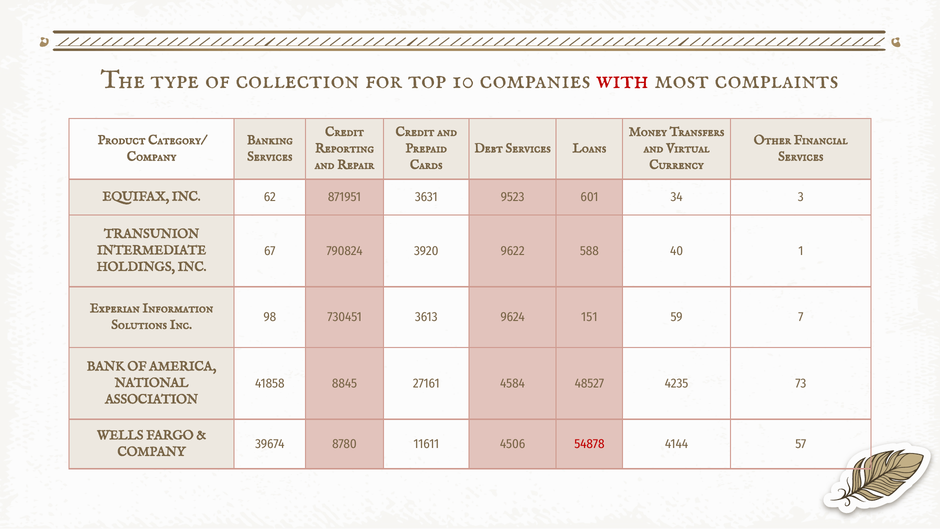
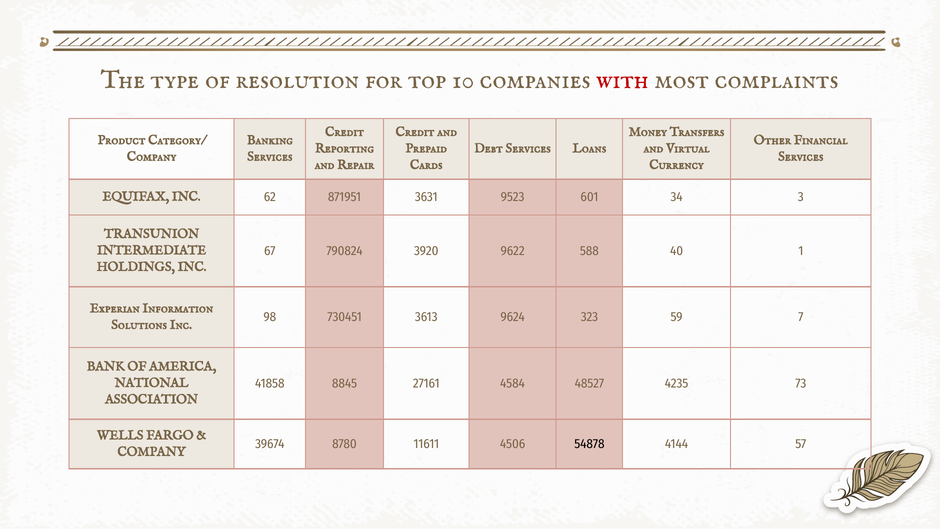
collection: collection -> resolution
151: 151 -> 323
54878 colour: red -> black
